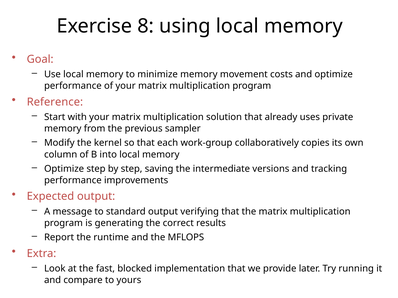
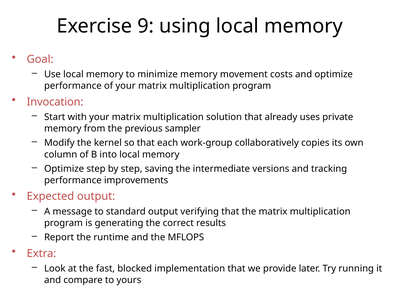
8: 8 -> 9
Reference: Reference -> Invocation
